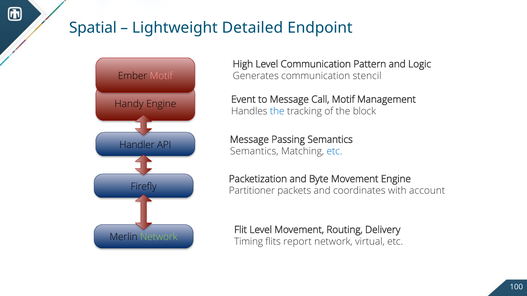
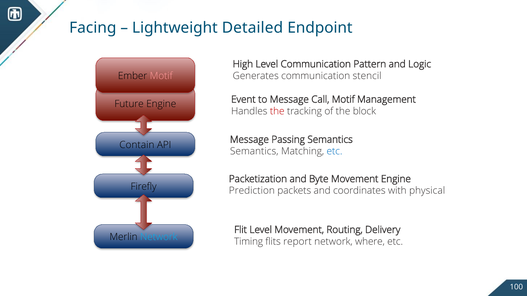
Spatial: Spatial -> Facing
Handy: Handy -> Future
the at (277, 111) colour: blue -> red
Handler: Handler -> Contain
Partitioner: Partitioner -> Prediction
account: account -> physical
Network at (159, 237) colour: light green -> light blue
virtual: virtual -> where
